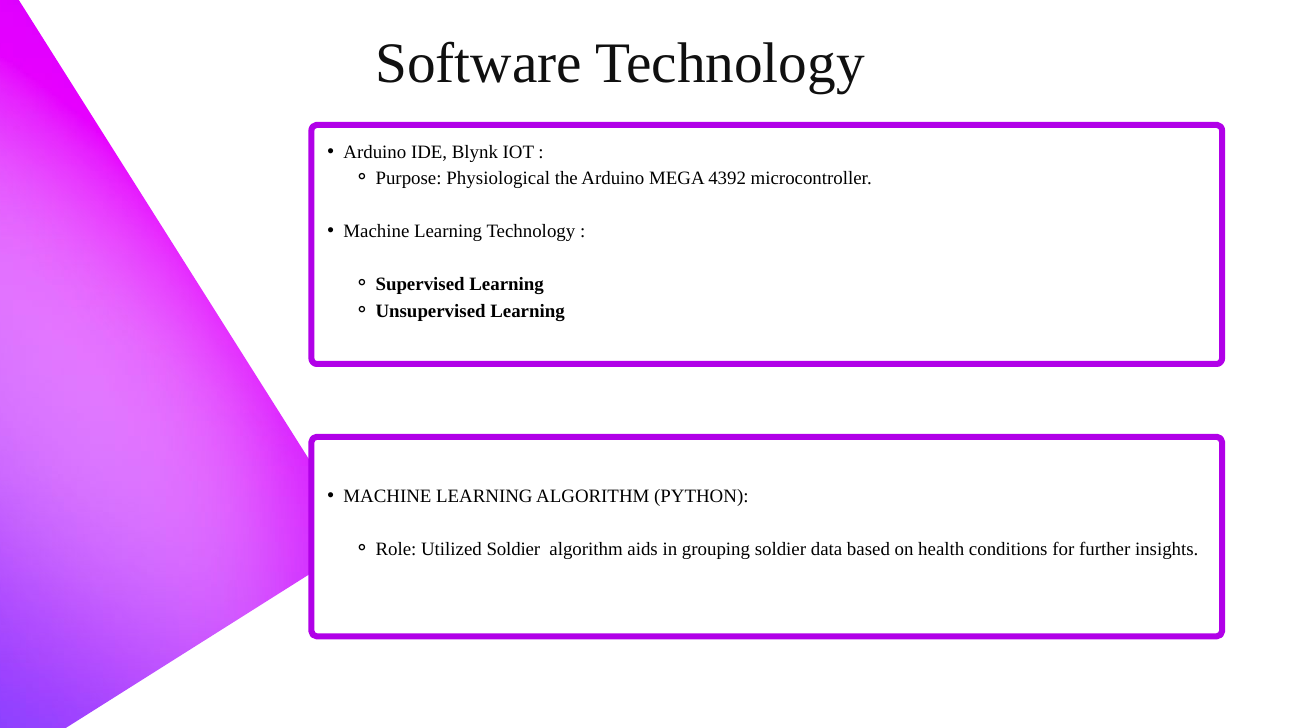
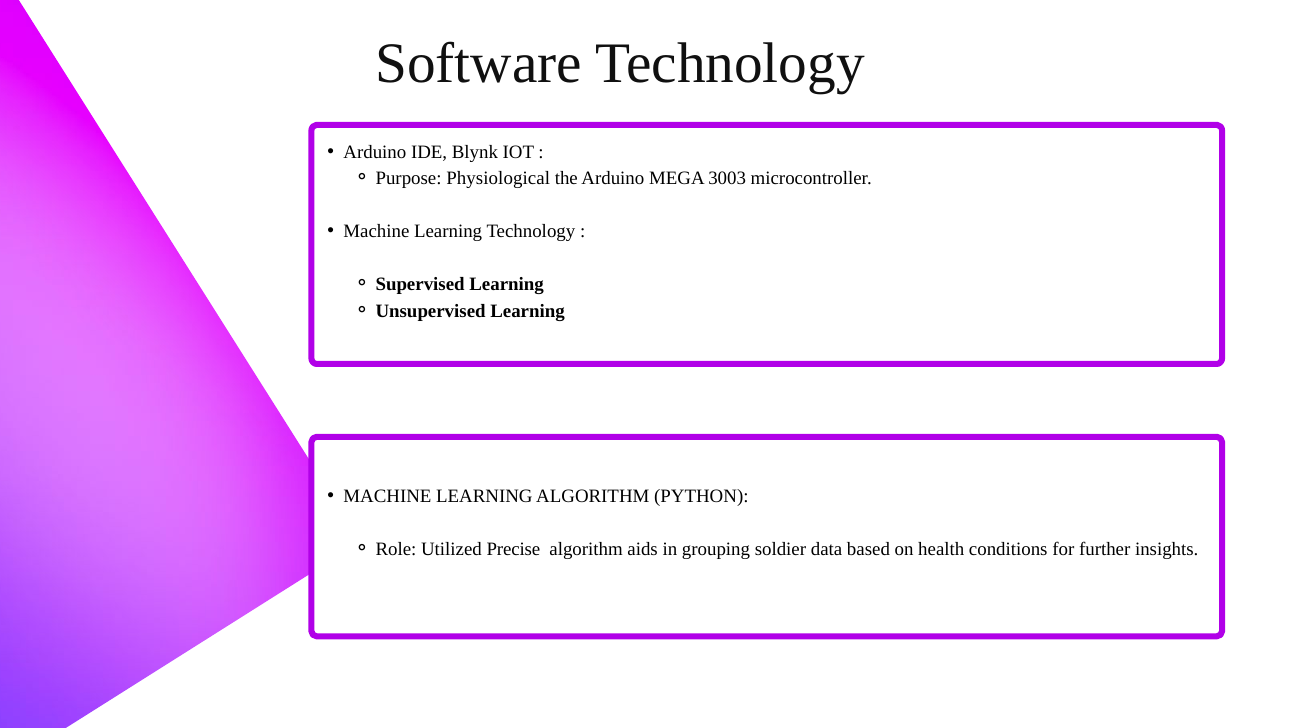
4392: 4392 -> 3003
Utilized Soldier: Soldier -> Precise
